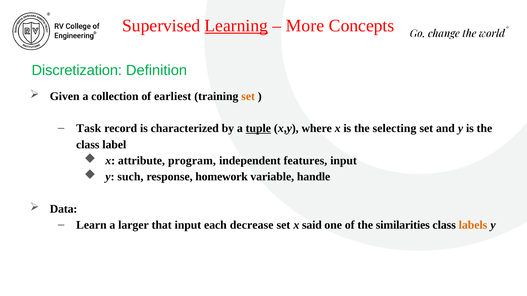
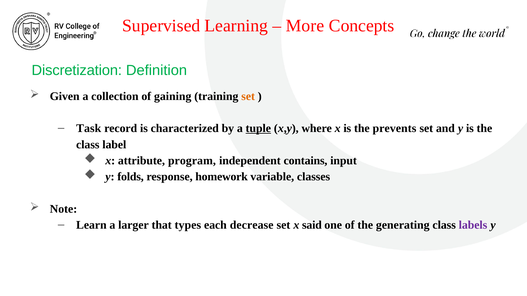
Learning underline: present -> none
earliest: earliest -> gaining
selecting: selecting -> prevents
features: features -> contains
such: such -> folds
handle: handle -> classes
Data: Data -> Note
that input: input -> types
similarities: similarities -> generating
labels colour: orange -> purple
